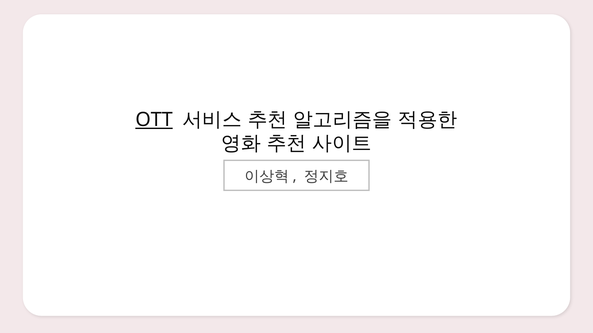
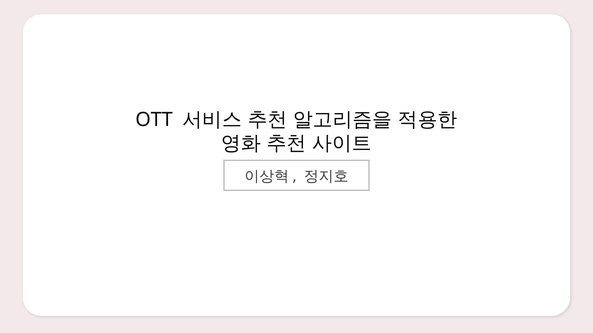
OTT underline: present -> none
